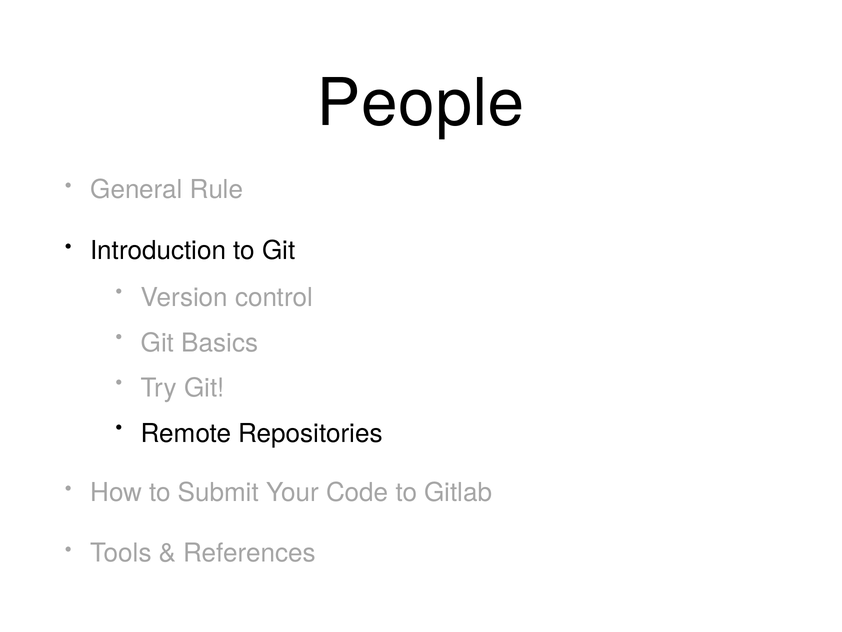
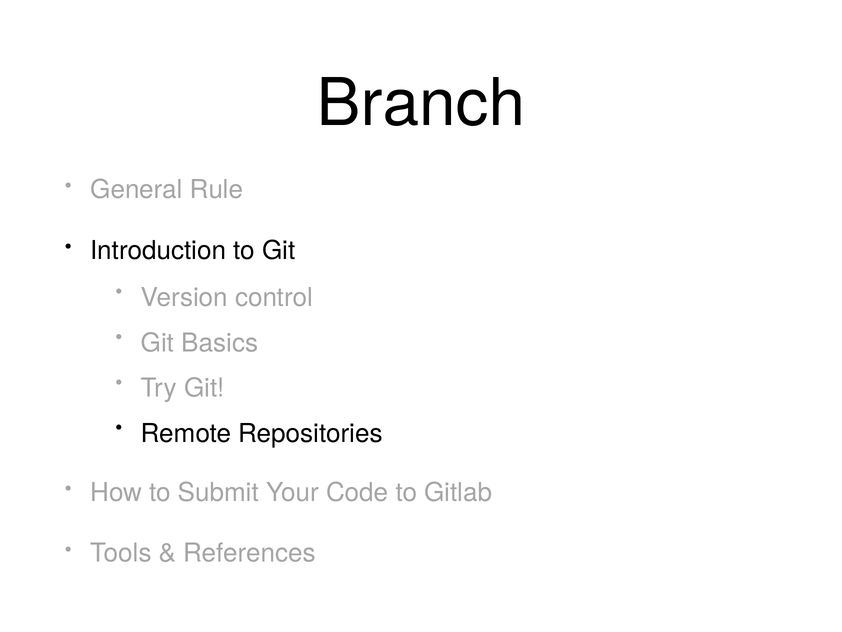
People: People -> Branch
